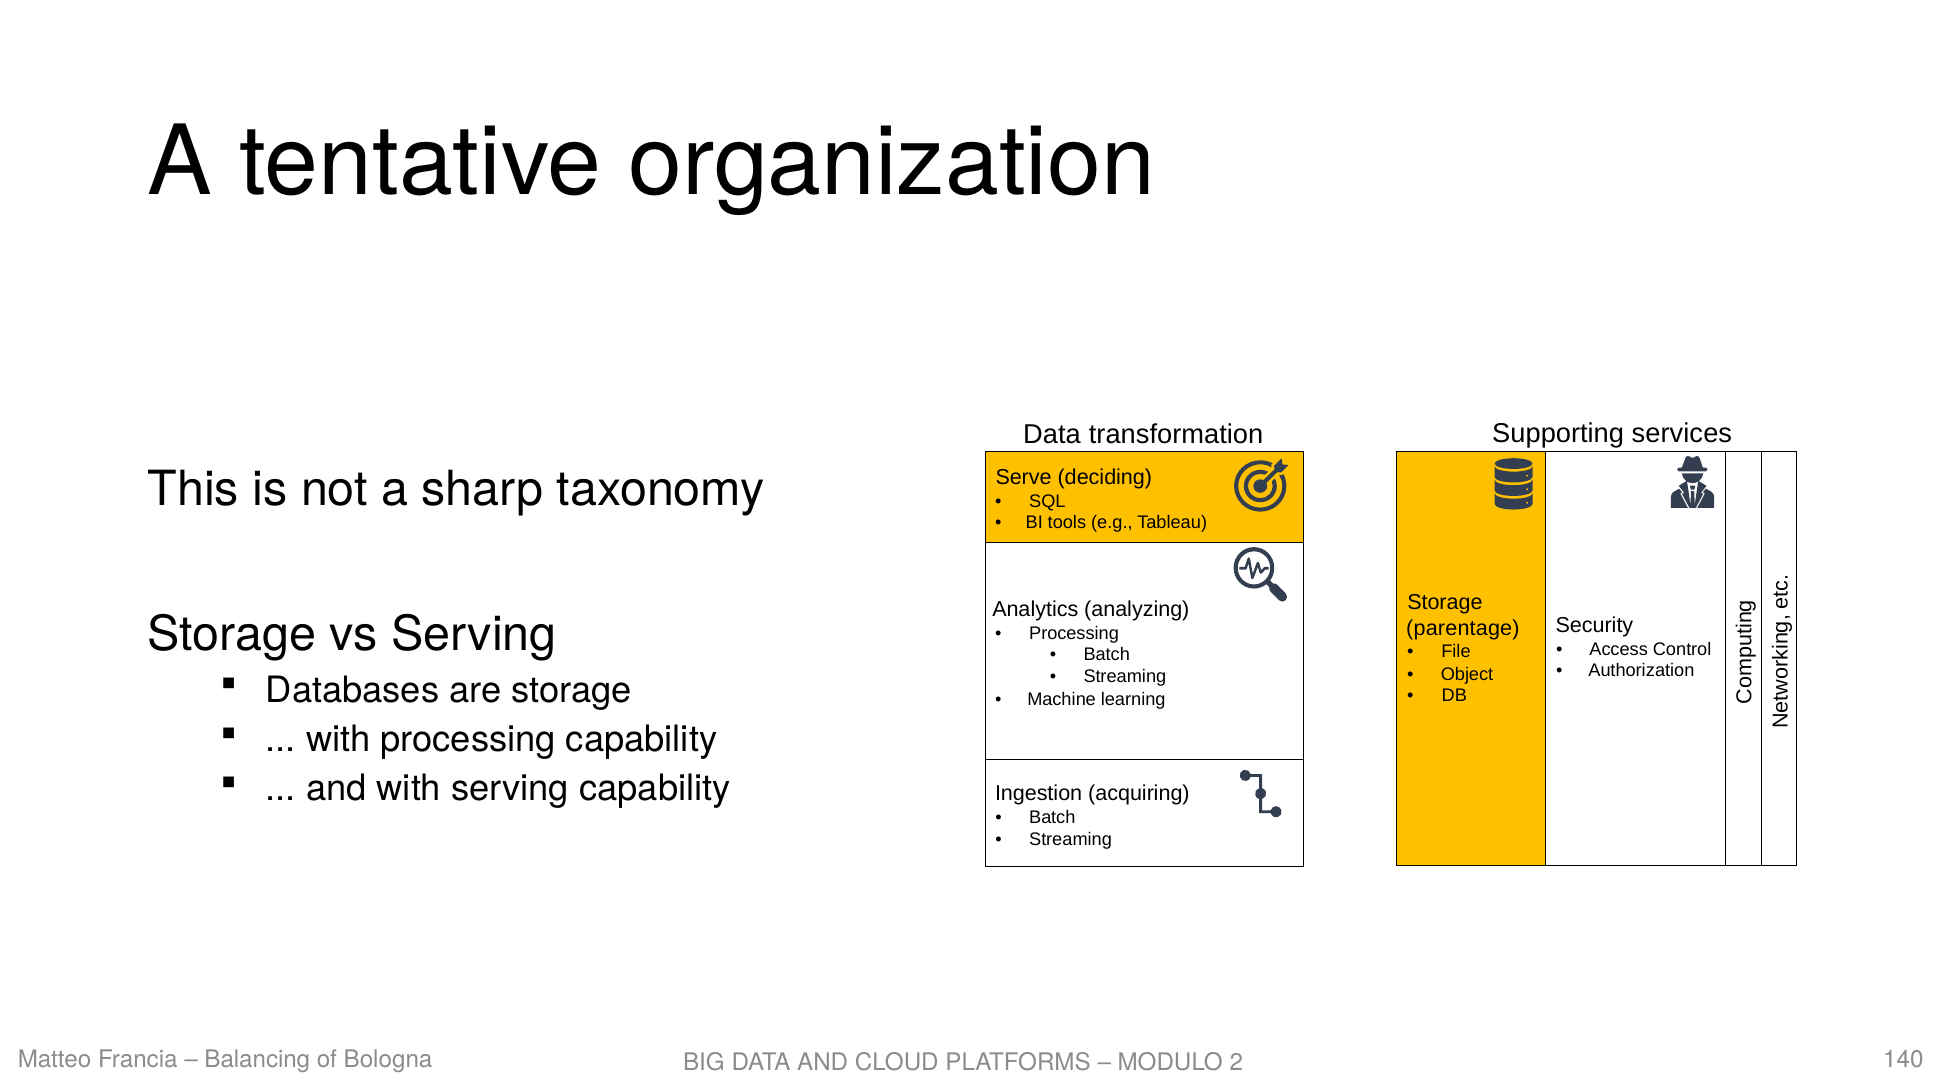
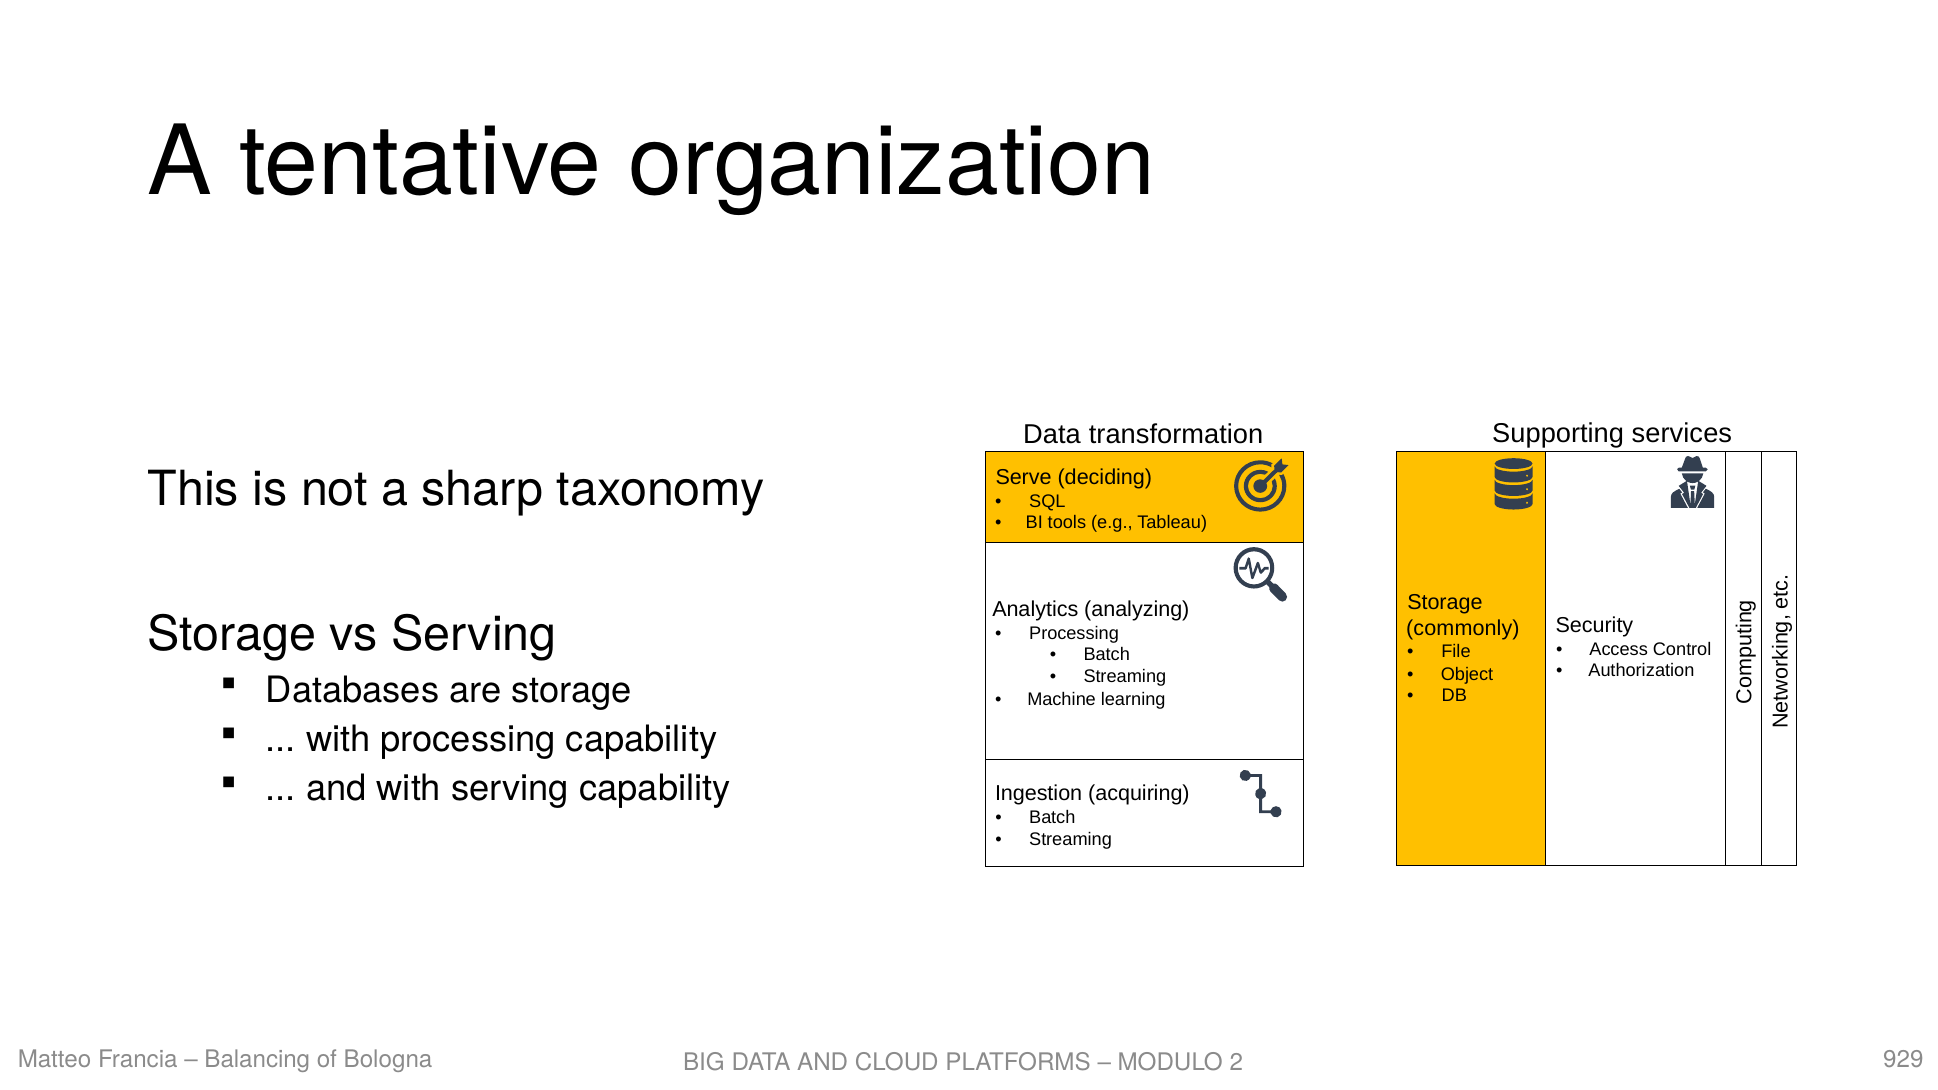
parentage: parentage -> commonly
140: 140 -> 929
